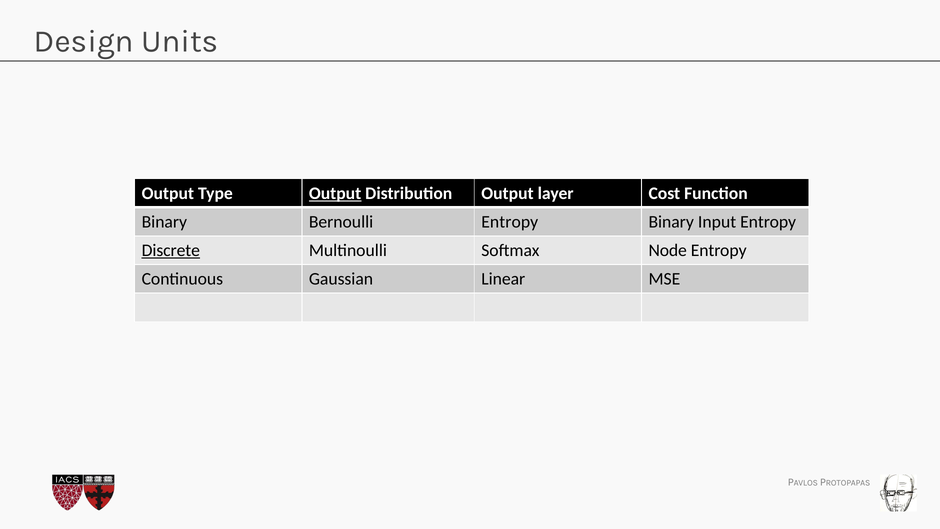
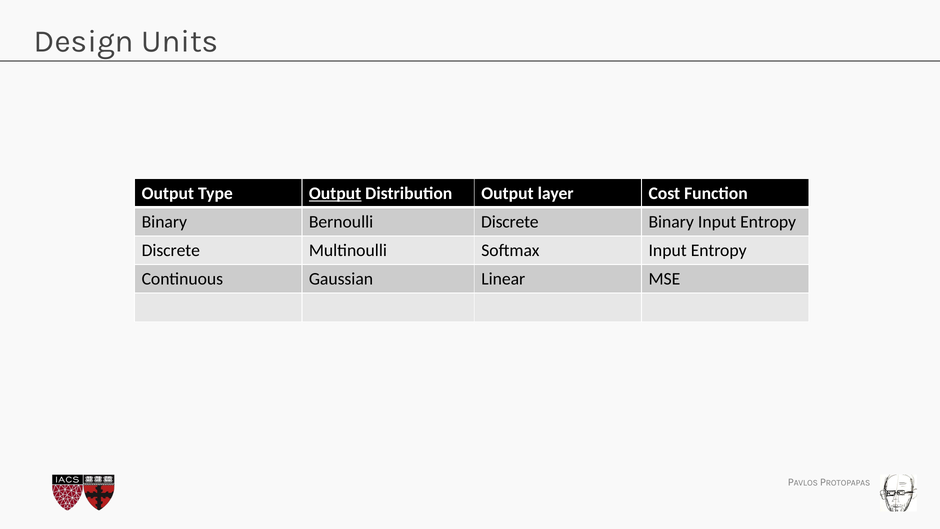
Bernoulli Entropy: Entropy -> Discrete
Discrete at (171, 250) underline: present -> none
Softmax Node: Node -> Input
